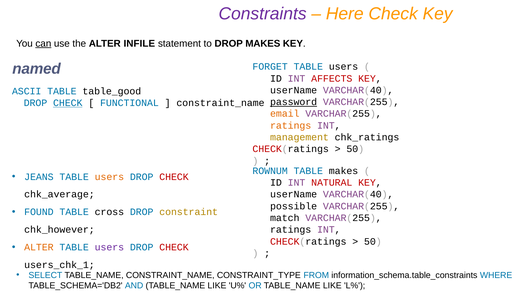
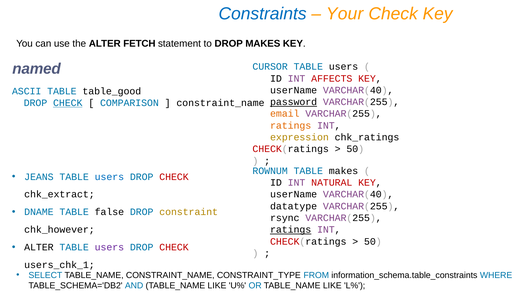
Constraints colour: purple -> blue
Here: Here -> Your
can underline: present -> none
INFILE: INFILE -> FETCH
FORGET: FORGET -> CURSOR
FUNCTIONAL: FUNCTIONAL -> COMPARISON
management: management -> expression
users at (109, 177) colour: orange -> blue
chk_average: chk_average -> chk_extract
possible: possible -> datatype
FOUND: FOUND -> DNAME
cross: cross -> false
match: match -> rsync
ratings at (291, 229) underline: none -> present
ALTER at (39, 247) colour: orange -> black
